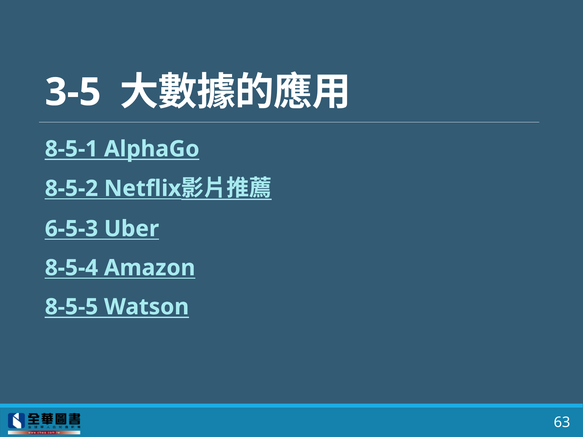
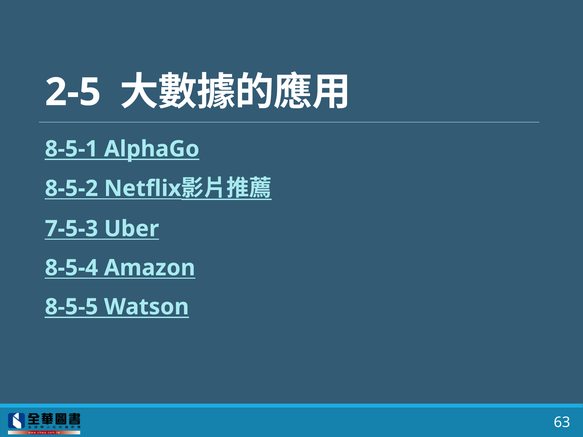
3-5: 3-5 -> 2-5
6-5-3: 6-5-3 -> 7-5-3
